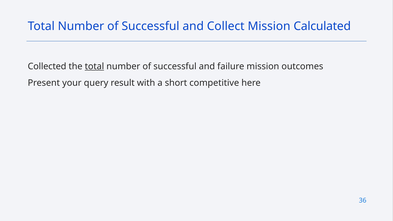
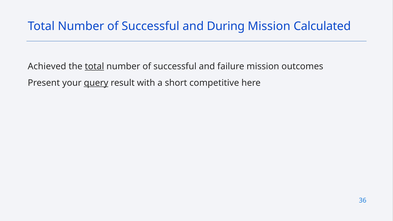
Collect: Collect -> During
Collected: Collected -> Achieved
query underline: none -> present
